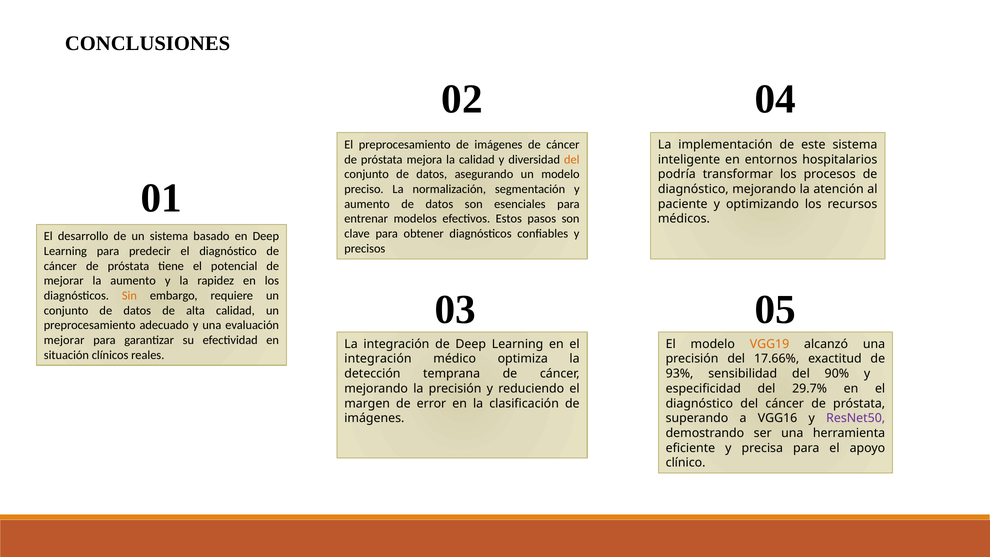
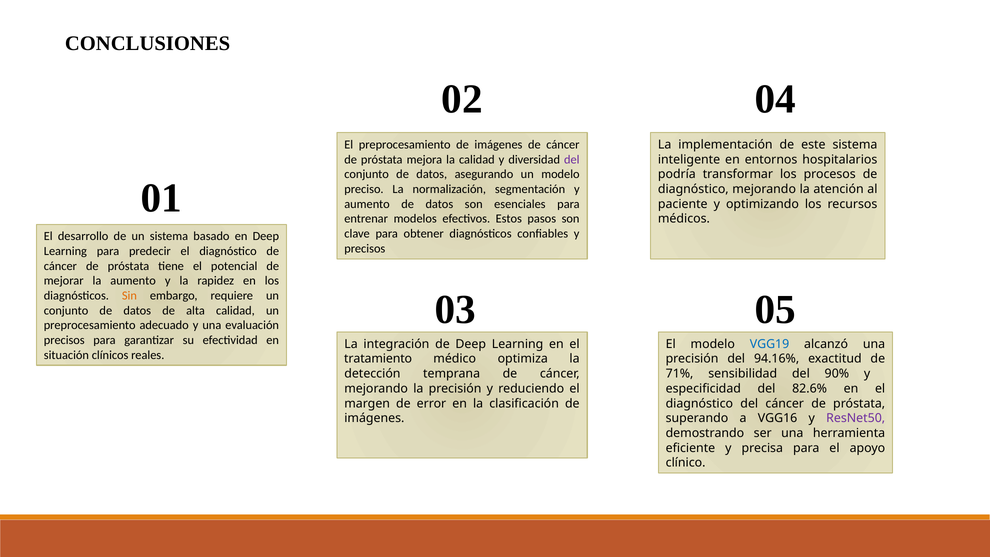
del at (572, 159) colour: orange -> purple
mejorar at (64, 340): mejorar -> precisos
VGG19 colour: orange -> blue
integración at (378, 359): integración -> tratamiento
17.66%: 17.66% -> 94.16%
93%: 93% -> 71%
29.7%: 29.7% -> 82.6%
